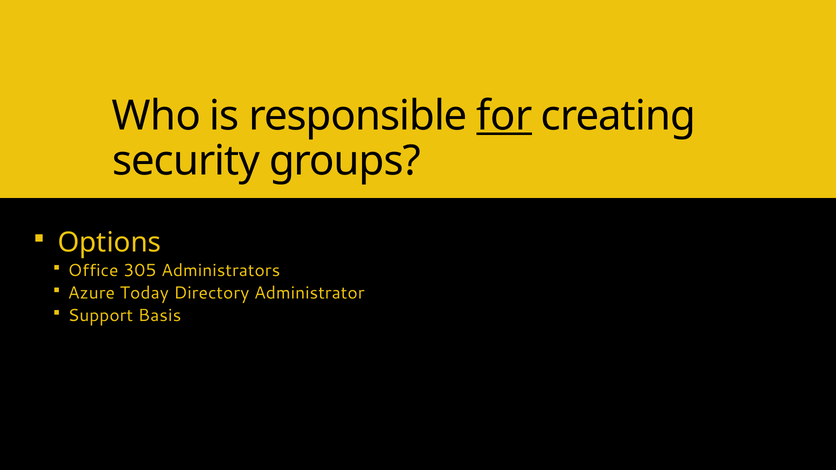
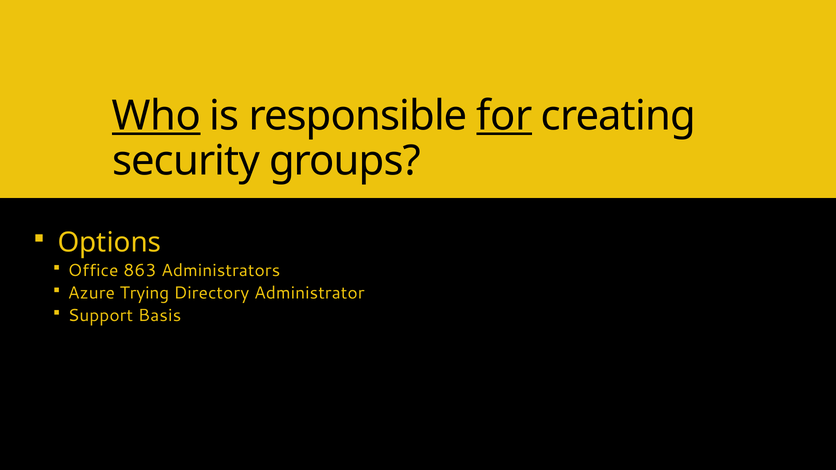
Who underline: none -> present
305: 305 -> 863
Today: Today -> Trying
